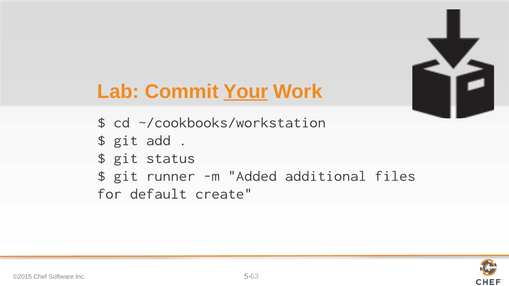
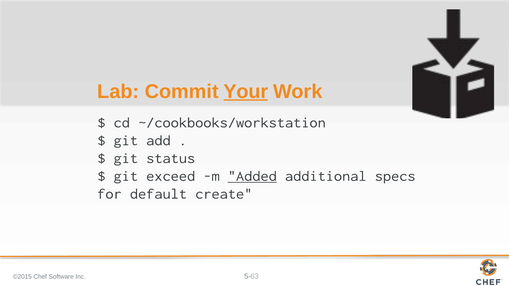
runner: runner -> exceed
Added underline: none -> present
files: files -> specs
